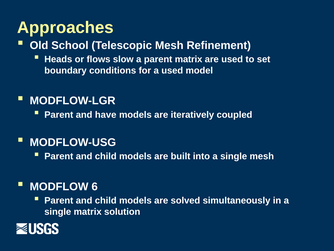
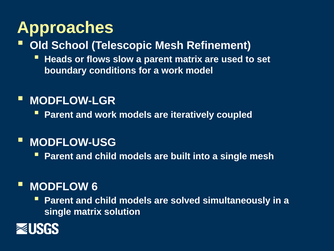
a used: used -> work
and have: have -> work
